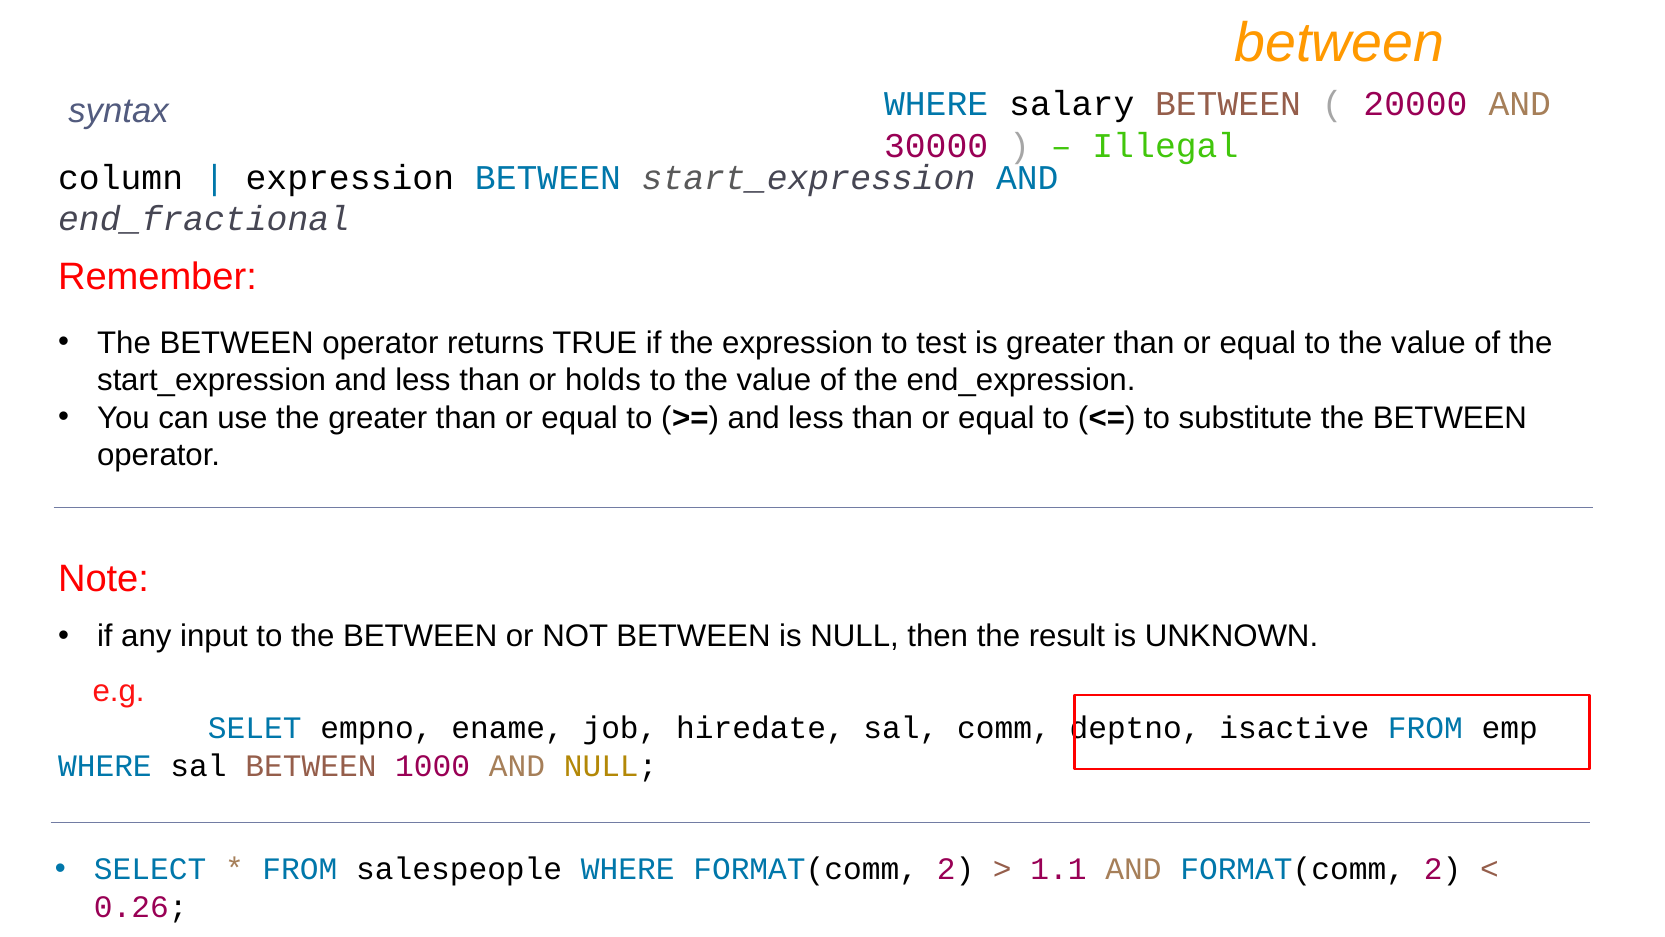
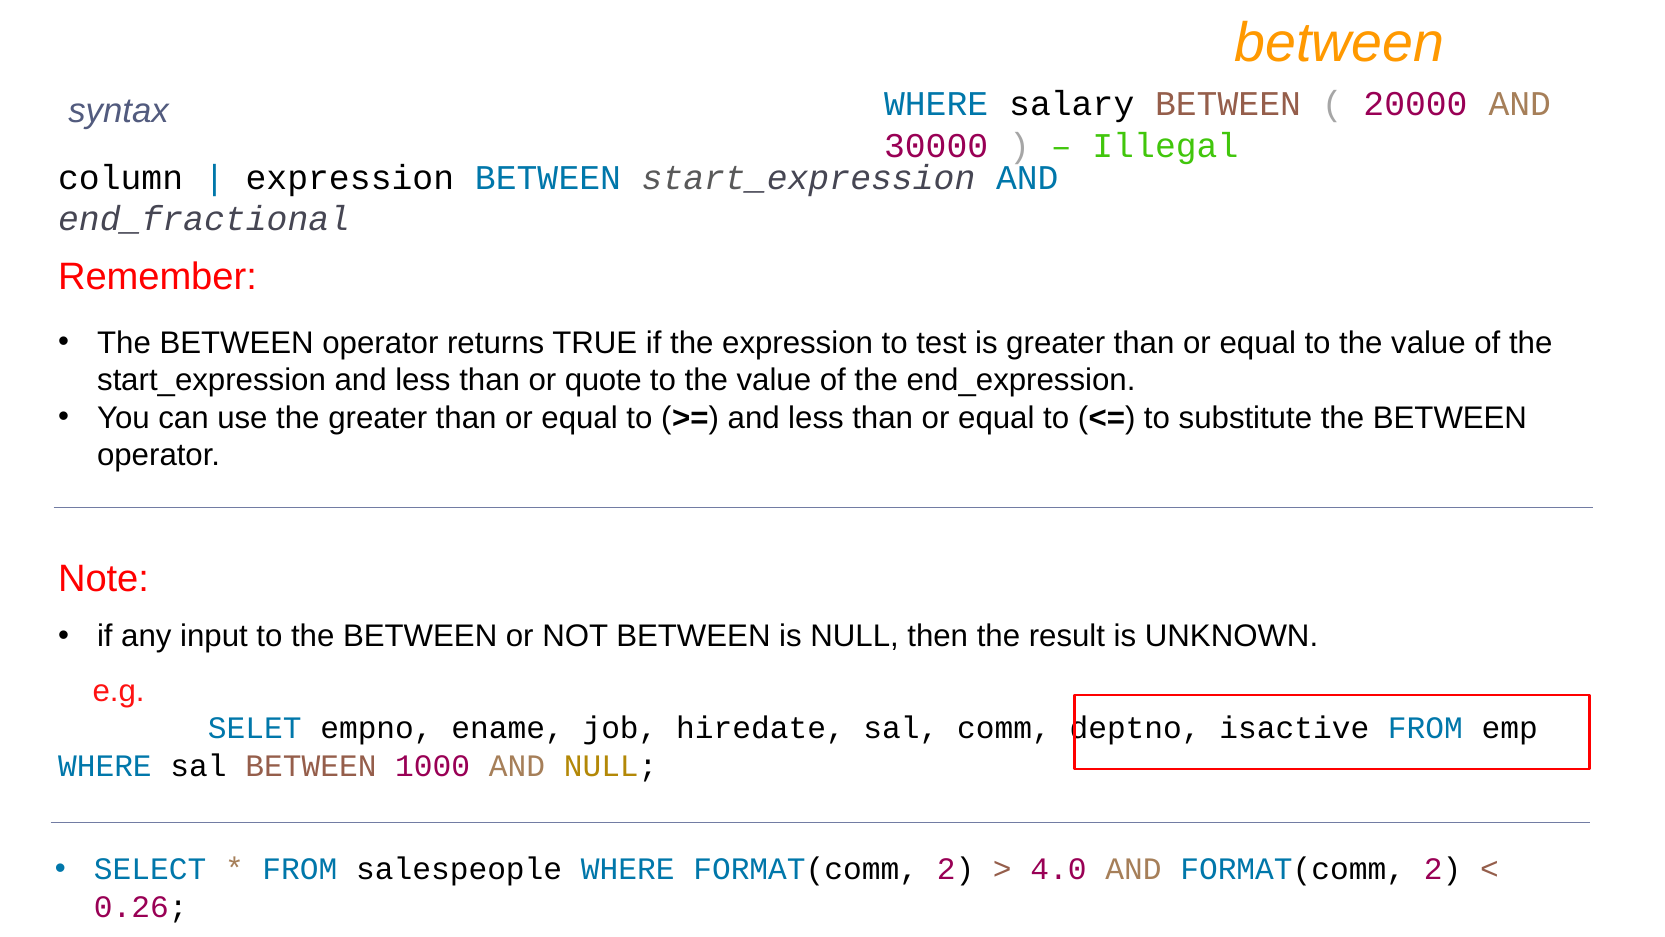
holds: holds -> quote
1.1: 1.1 -> 4.0
